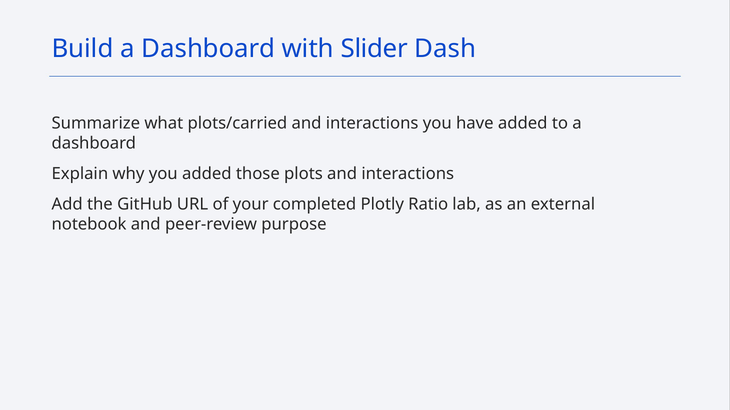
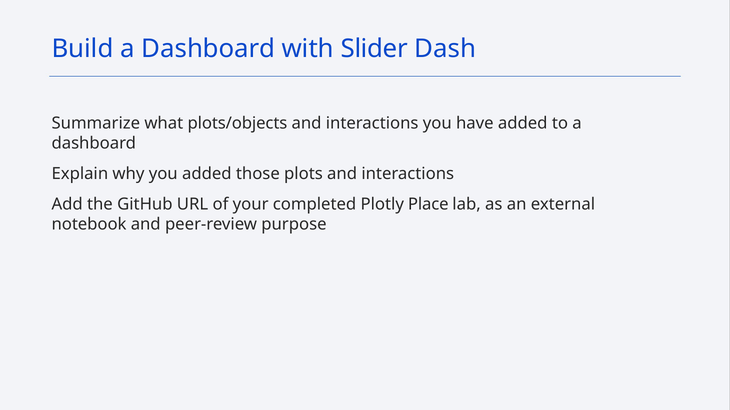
plots/carried: plots/carried -> plots/objects
Ratio: Ratio -> Place
